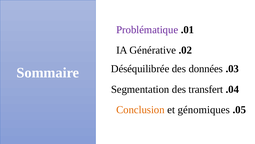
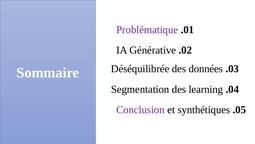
transfert: transfert -> learning
Conclusion colour: orange -> purple
génomiques: génomiques -> synthétiques
